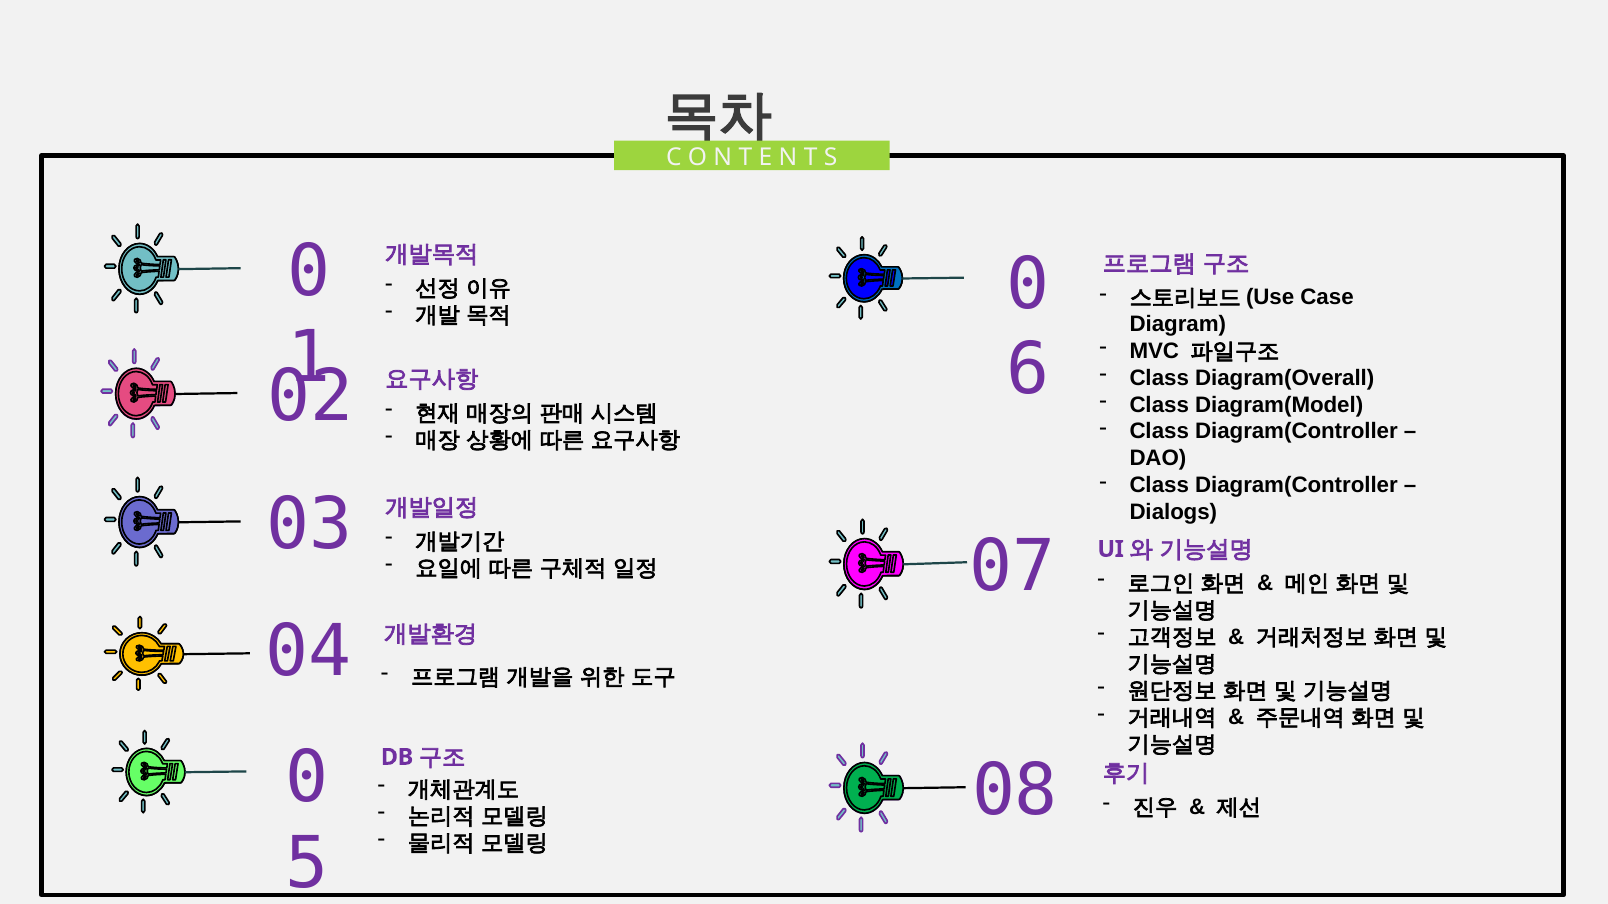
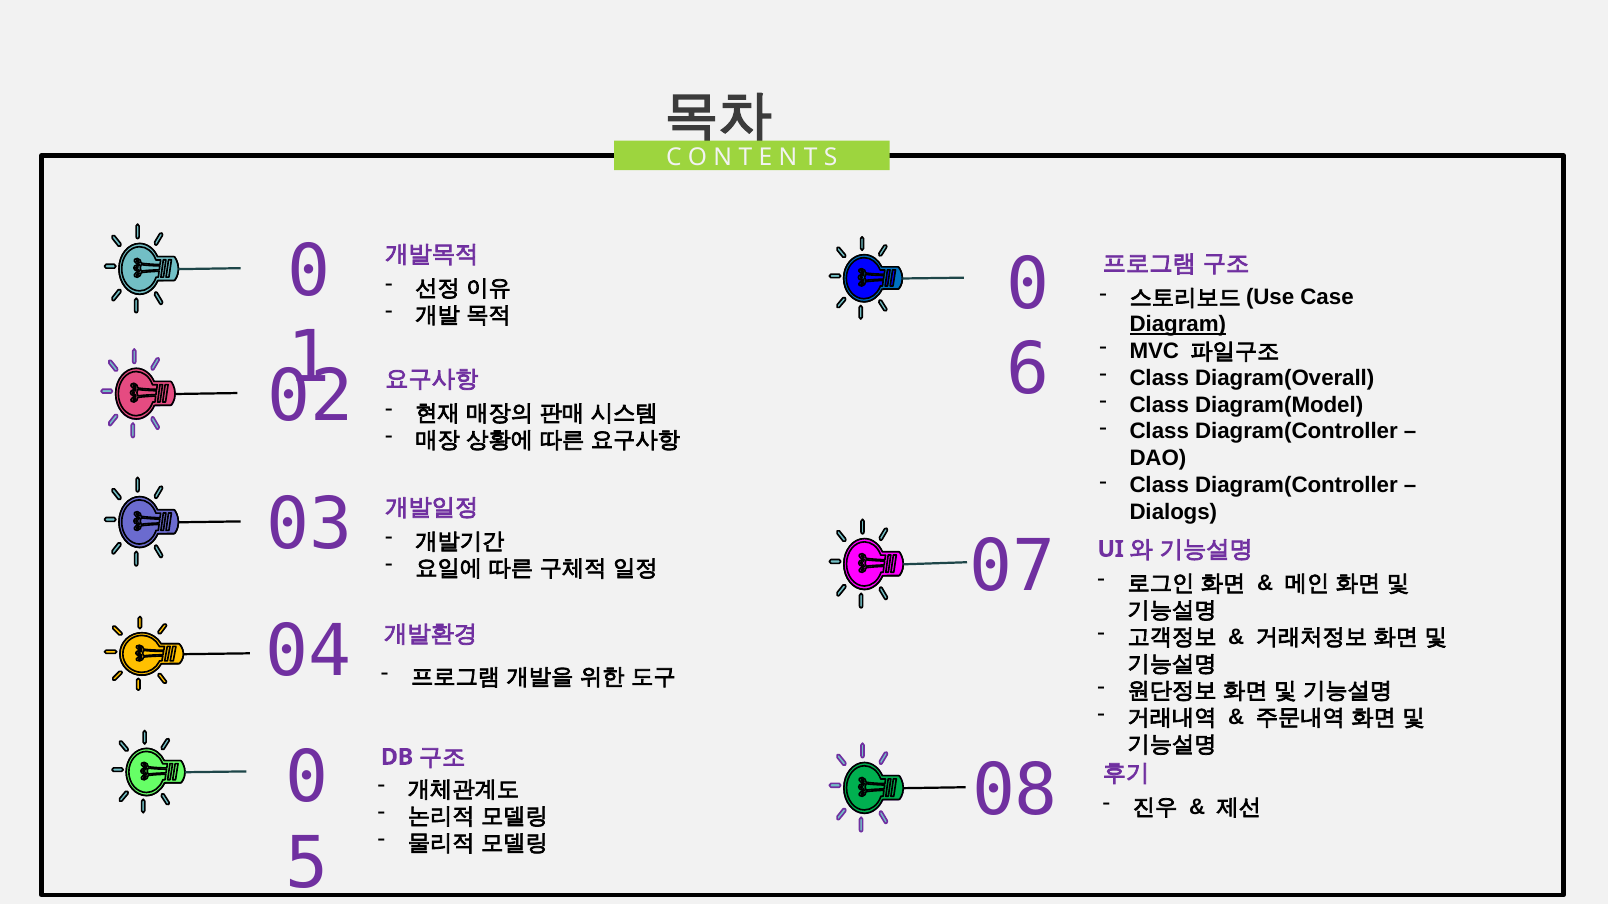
Diagram underline: none -> present
